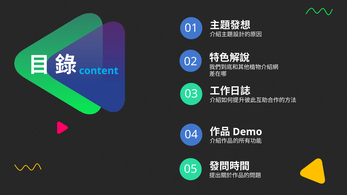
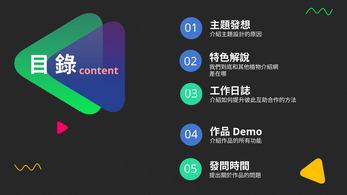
content colour: light blue -> pink
